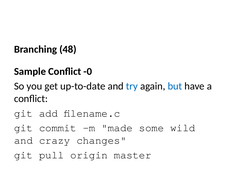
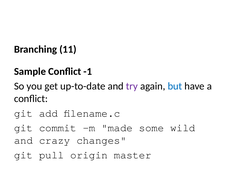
48: 48 -> 11
-0: -0 -> -1
try colour: blue -> purple
